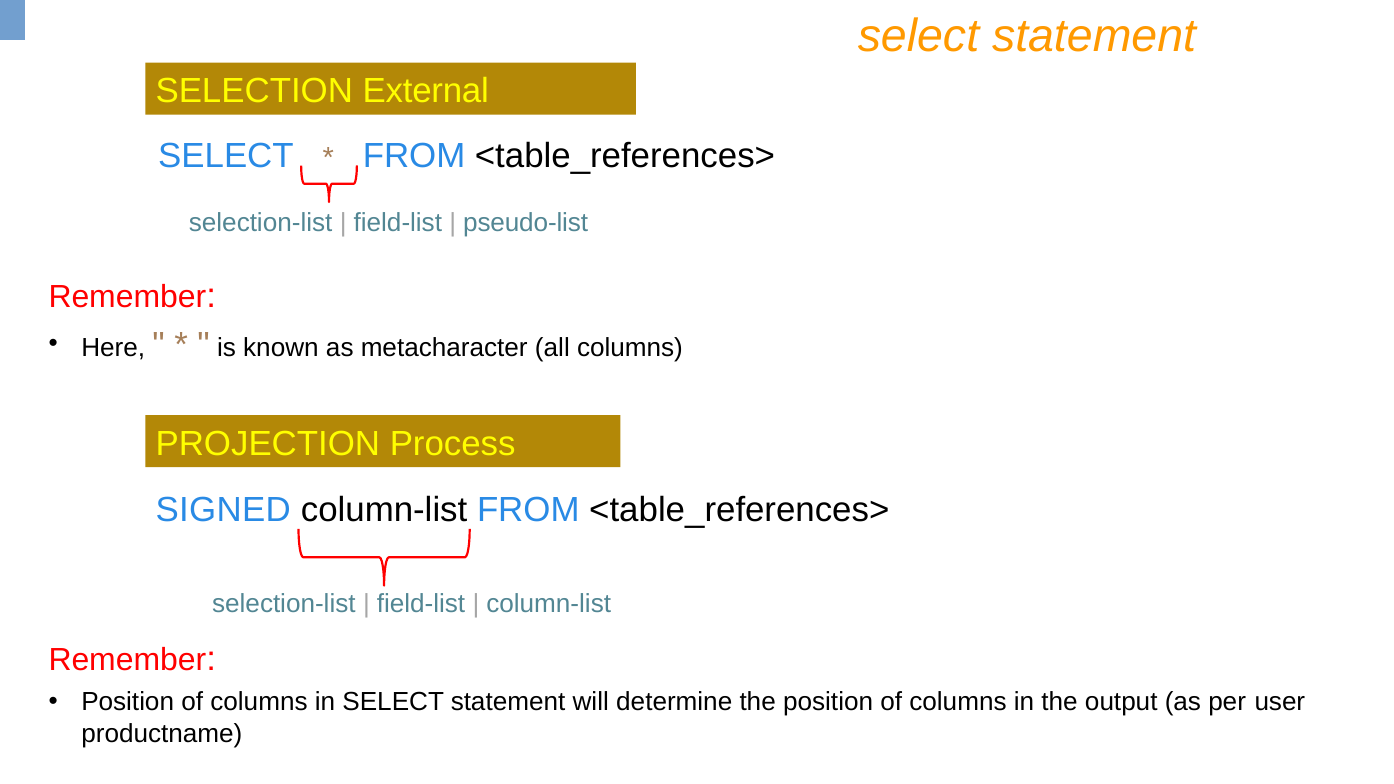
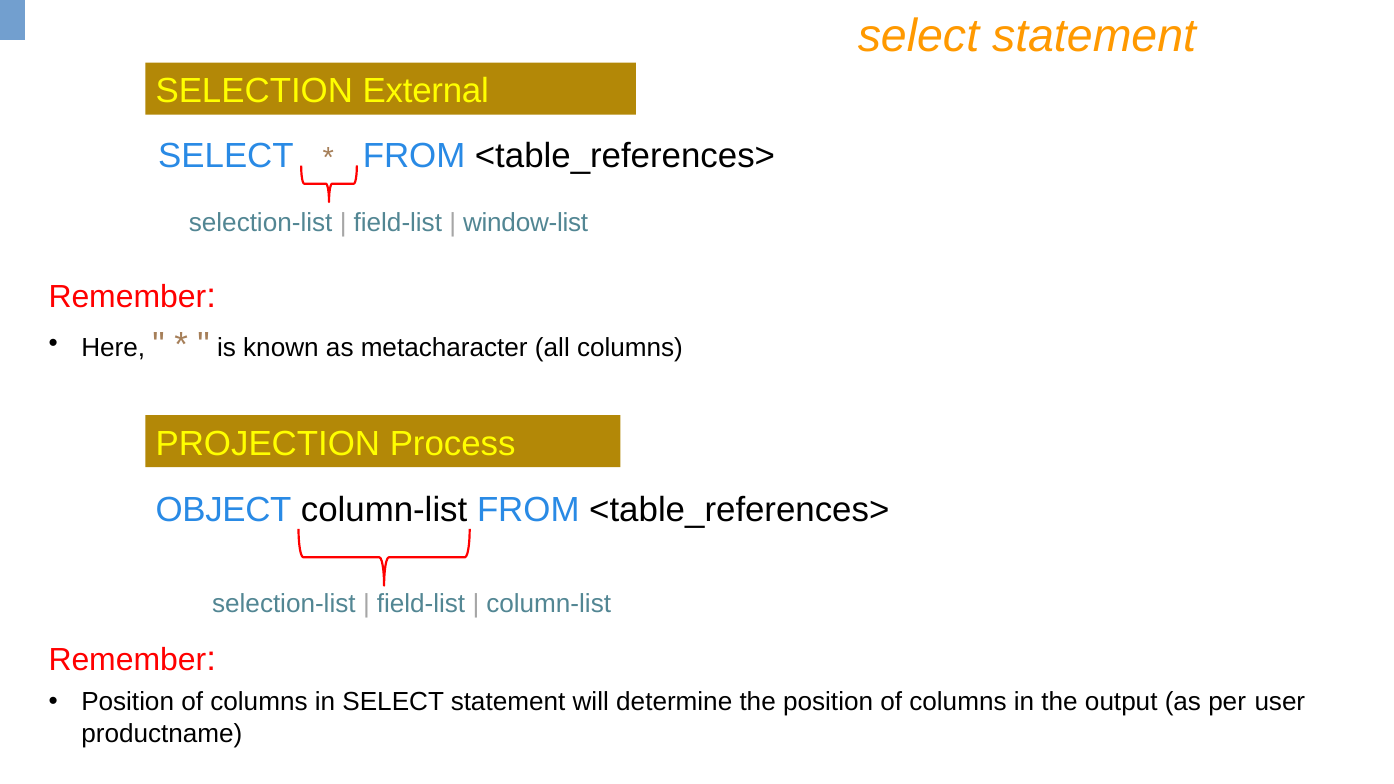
pseudo-list: pseudo-list -> window-list
SIGNED: SIGNED -> OBJECT
